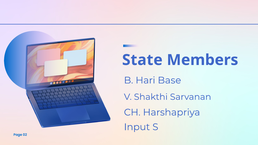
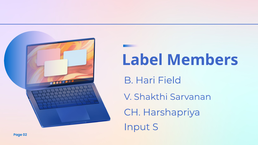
State: State -> Label
Base: Base -> Field
